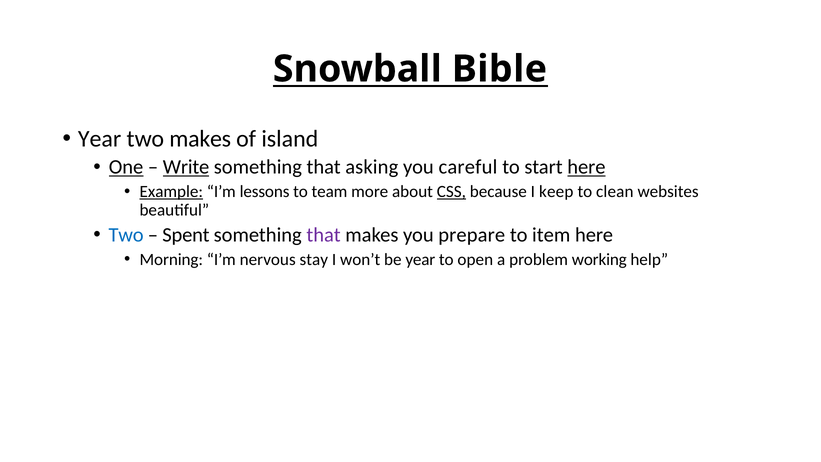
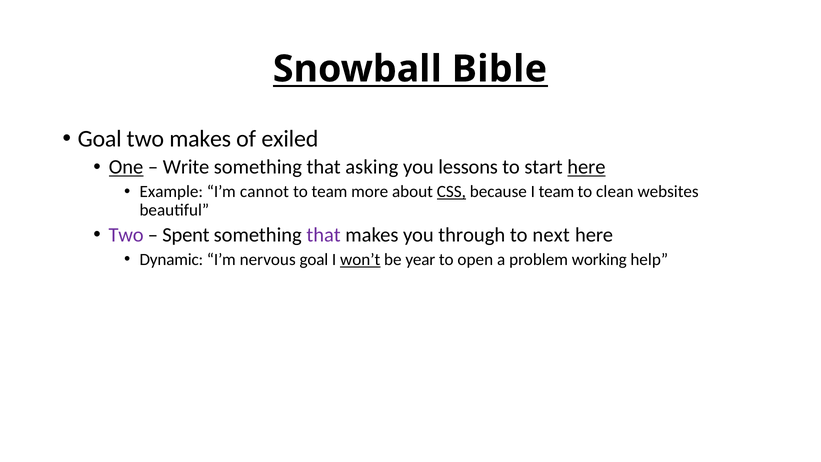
Year at (100, 139): Year -> Goal
island: island -> exiled
Write underline: present -> none
careful: careful -> lessons
Example underline: present -> none
lessons: lessons -> cannot
I keep: keep -> team
Two at (126, 235) colour: blue -> purple
prepare: prepare -> through
item: item -> next
Morning: Morning -> Dynamic
nervous stay: stay -> goal
won’t underline: none -> present
